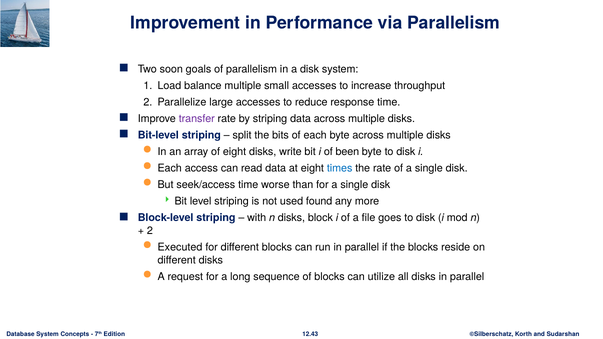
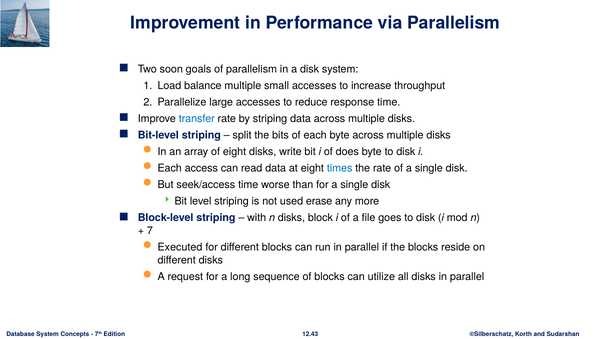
transfer colour: purple -> blue
been: been -> does
found: found -> erase
2 at (150, 231): 2 -> 7
